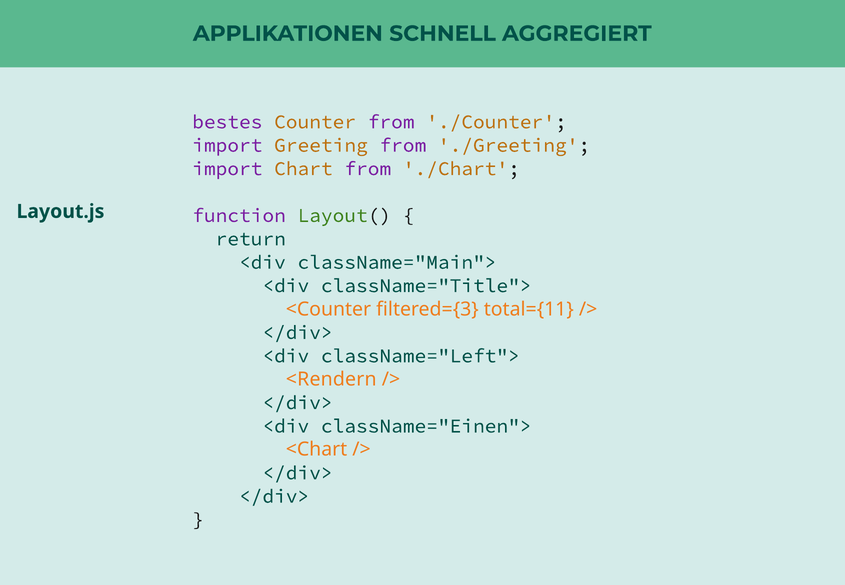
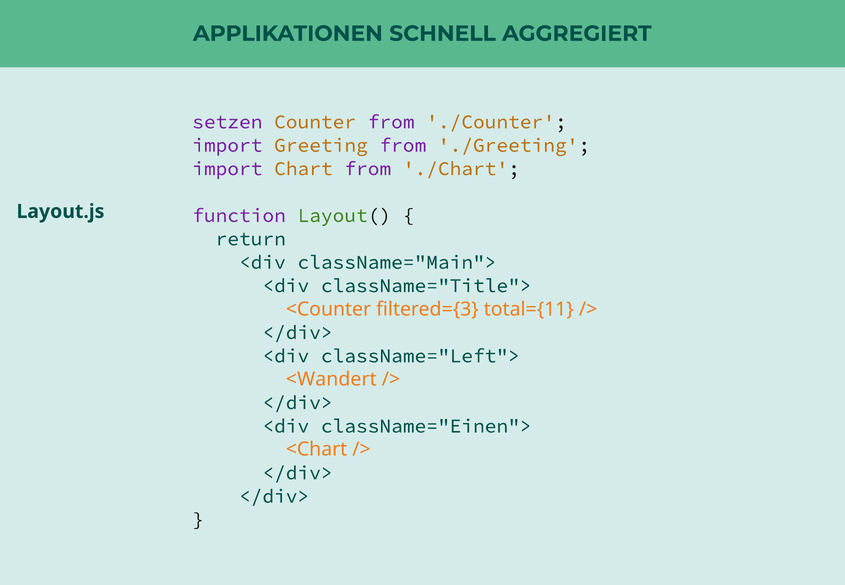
bestes: bestes -> setzen
<Rendern: <Rendern -> <Wandert
